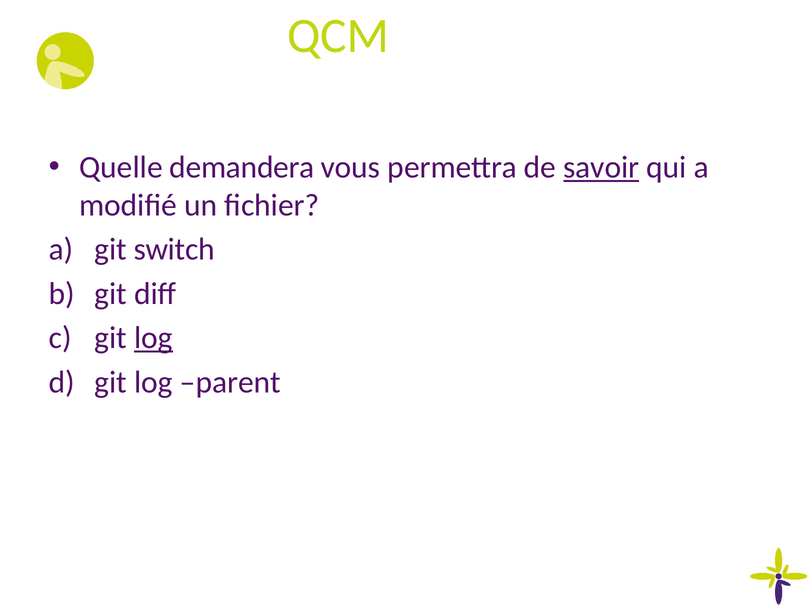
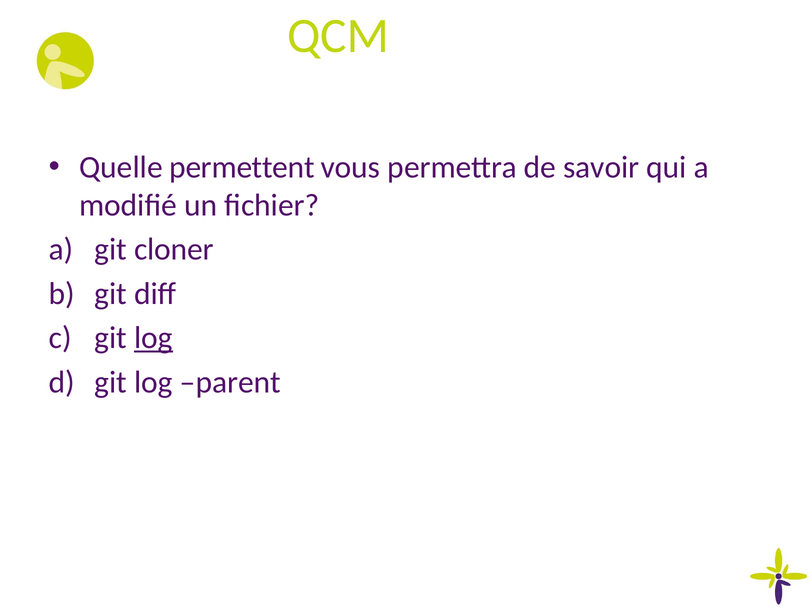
demandera: demandera -> permettent
savoir underline: present -> none
switch: switch -> cloner
